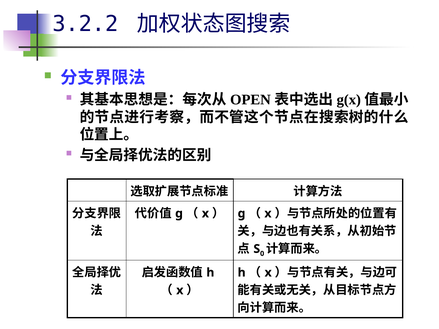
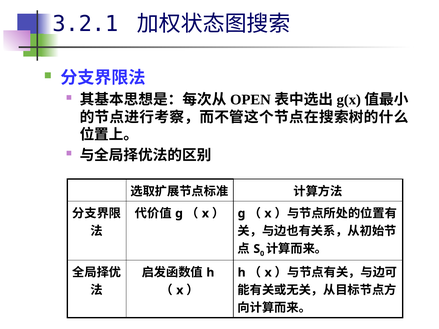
3.2.2: 3.2.2 -> 3.2.1
